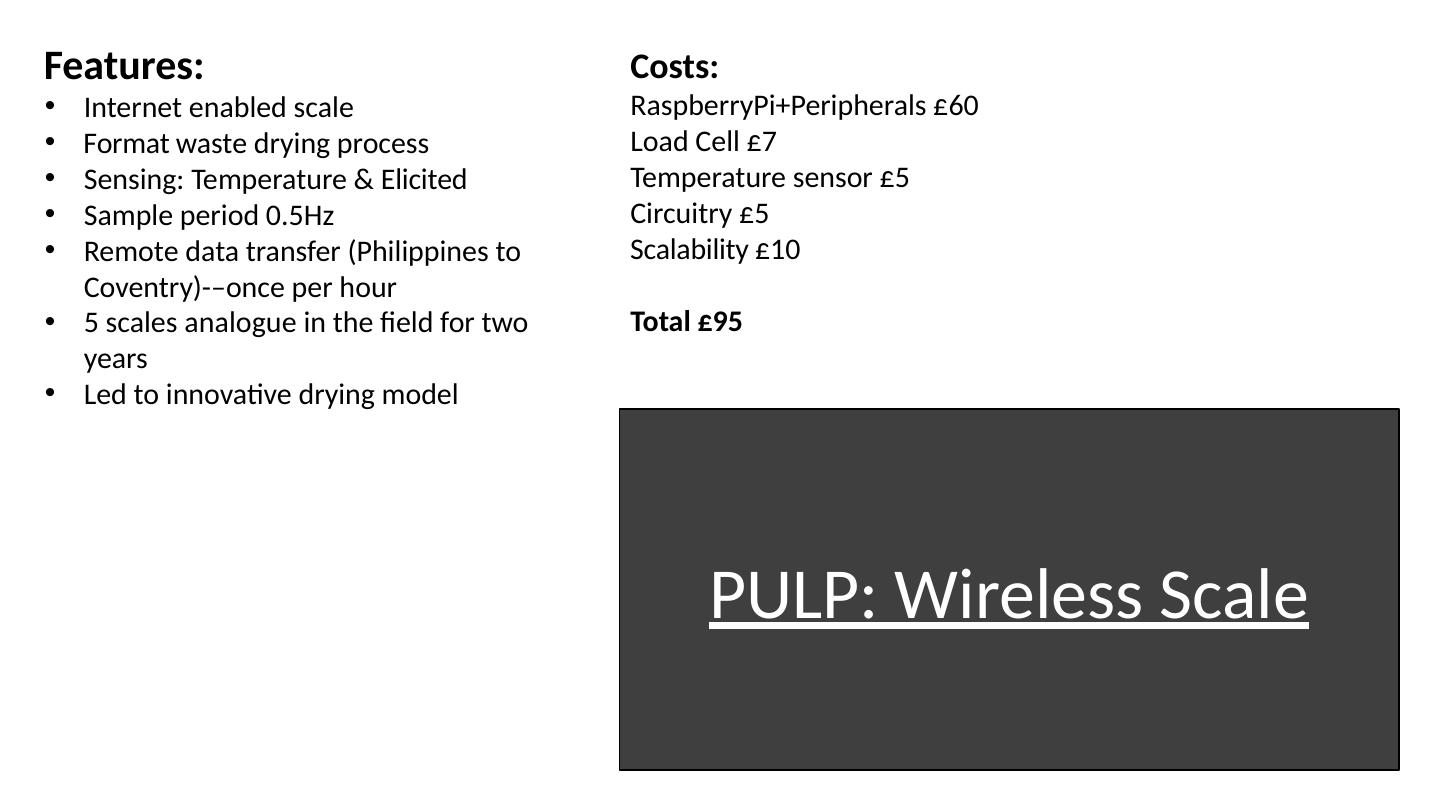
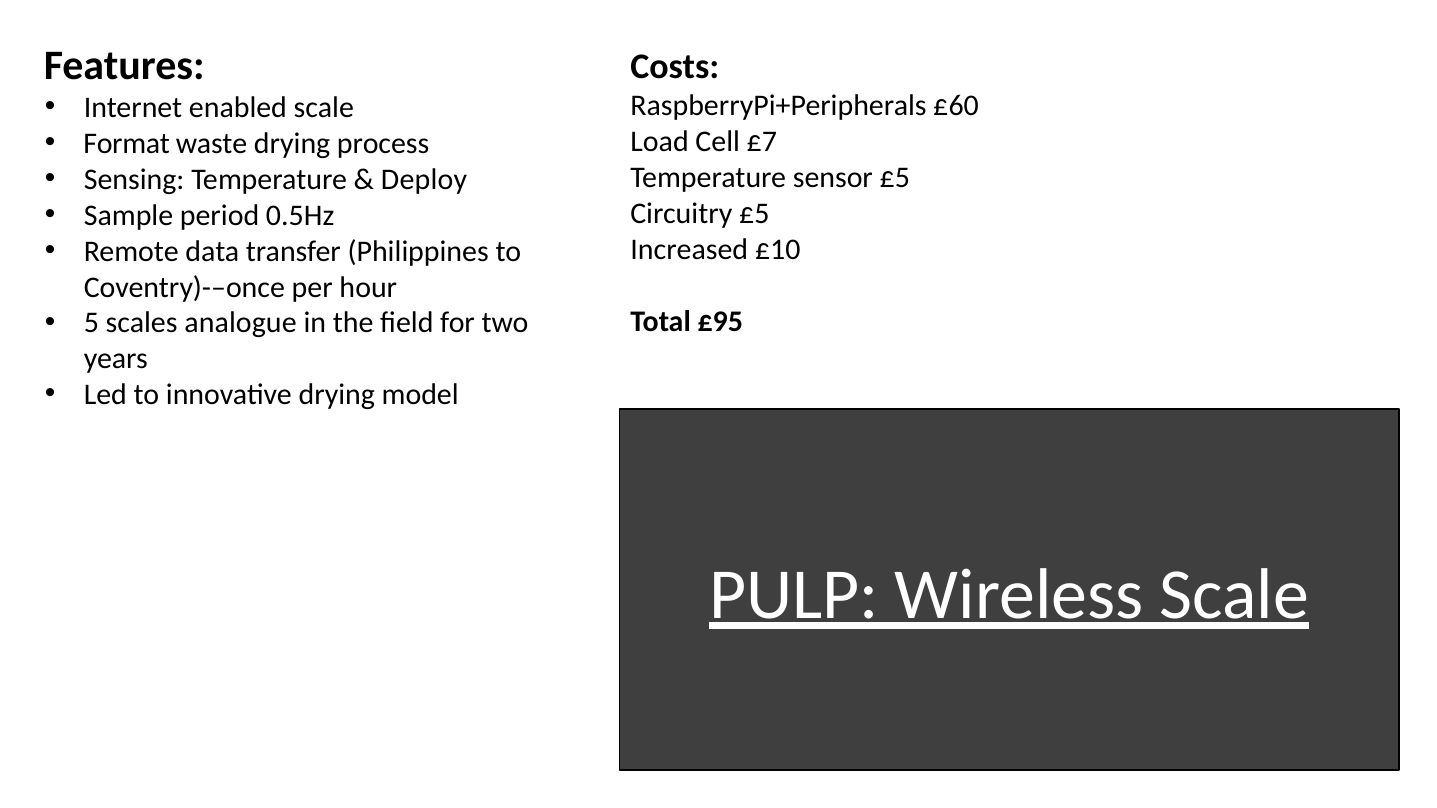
Elicited: Elicited -> Deploy
Scalability: Scalability -> Increased
